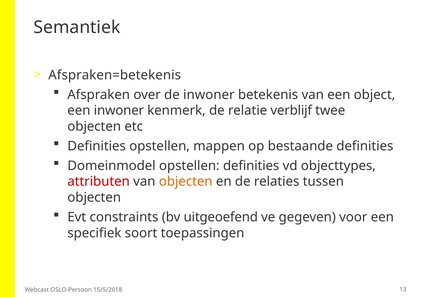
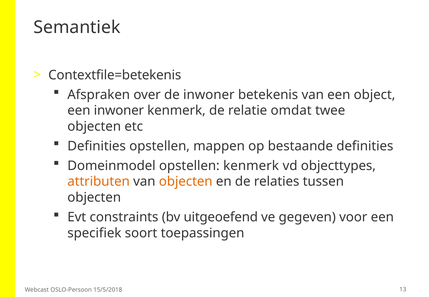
Afspraken=betekenis: Afspraken=betekenis -> Contextfile=betekenis
verblijf: verblijf -> omdat
opstellen definities: definities -> kenmerk
attributen colour: red -> orange
